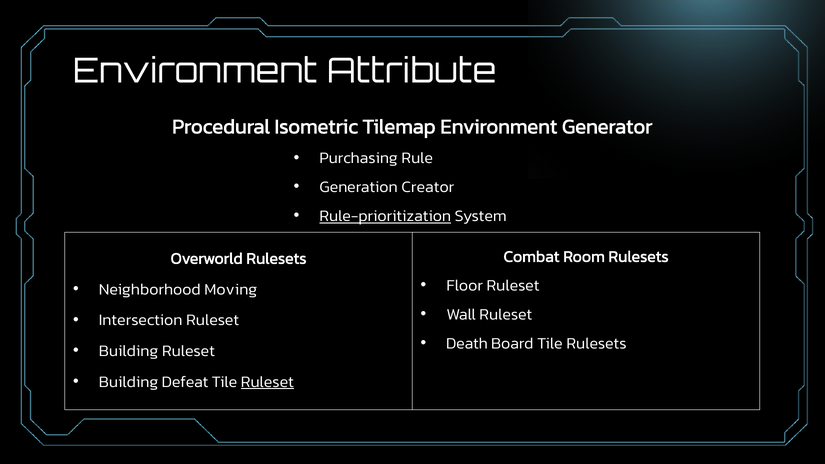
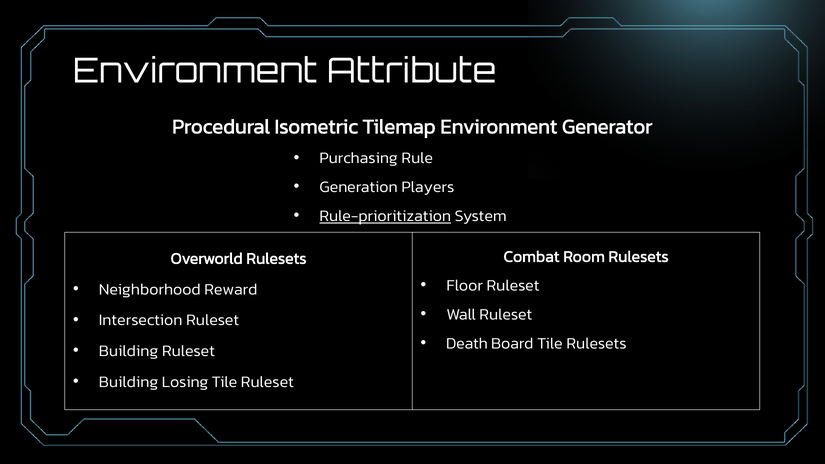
Creator: Creator -> Players
Moving: Moving -> Reward
Defeat: Defeat -> Losing
Ruleset at (267, 382) underline: present -> none
